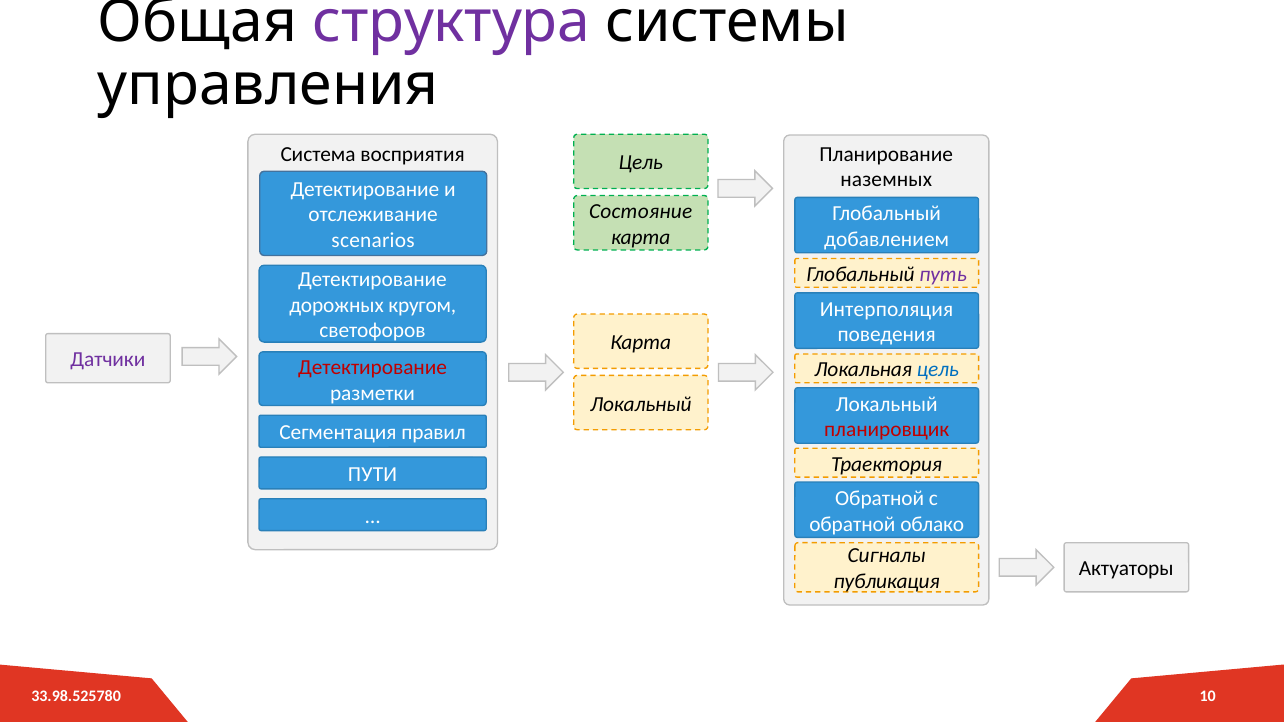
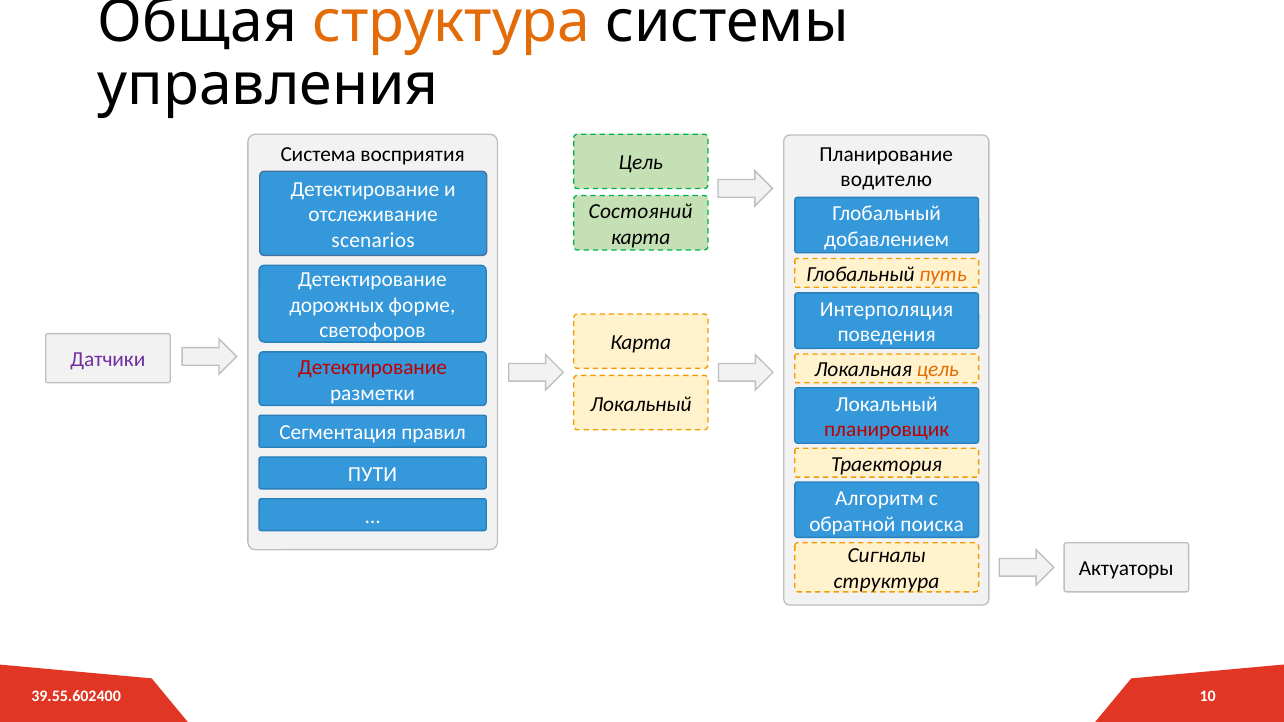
структура at (451, 22) colour: purple -> orange
наземных: наземных -> водителю
Состояние: Состояние -> Состояний
путь colour: purple -> orange
кругом: кругом -> форме
цель at (938, 370) colour: blue -> orange
Обратной at (880, 499): Обратной -> Алгоритм
облако: облако -> поиска
публикация at (887, 582): публикация -> структура
33.98.525780: 33.98.525780 -> 39.55.602400
